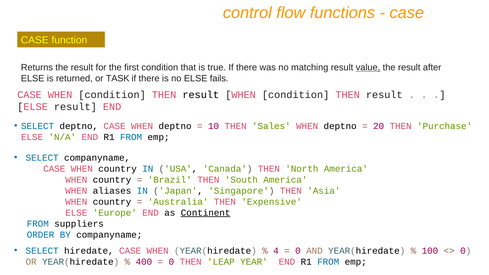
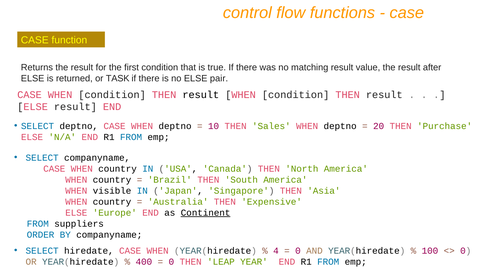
value underline: present -> none
fails: fails -> pair
aliases: aliases -> visible
